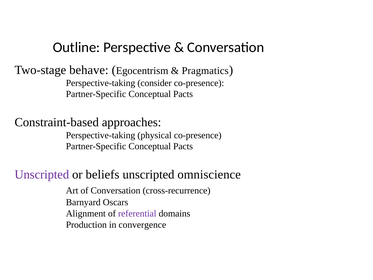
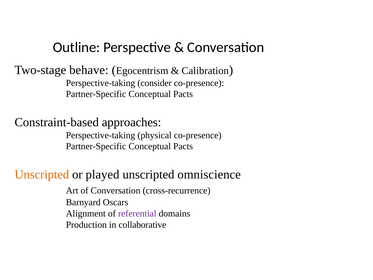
Pragmatics: Pragmatics -> Calibration
Unscripted at (42, 174) colour: purple -> orange
beliefs: beliefs -> played
convergence: convergence -> collaborative
